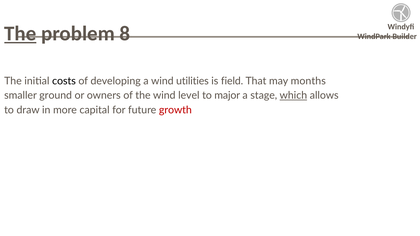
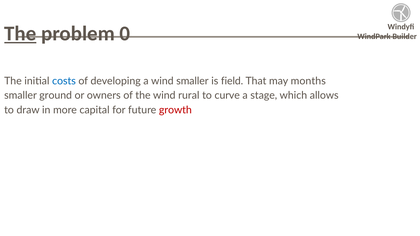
8: 8 -> 0
costs colour: black -> blue
wind utilities: utilities -> smaller
level: level -> rural
major: major -> curve
which underline: present -> none
